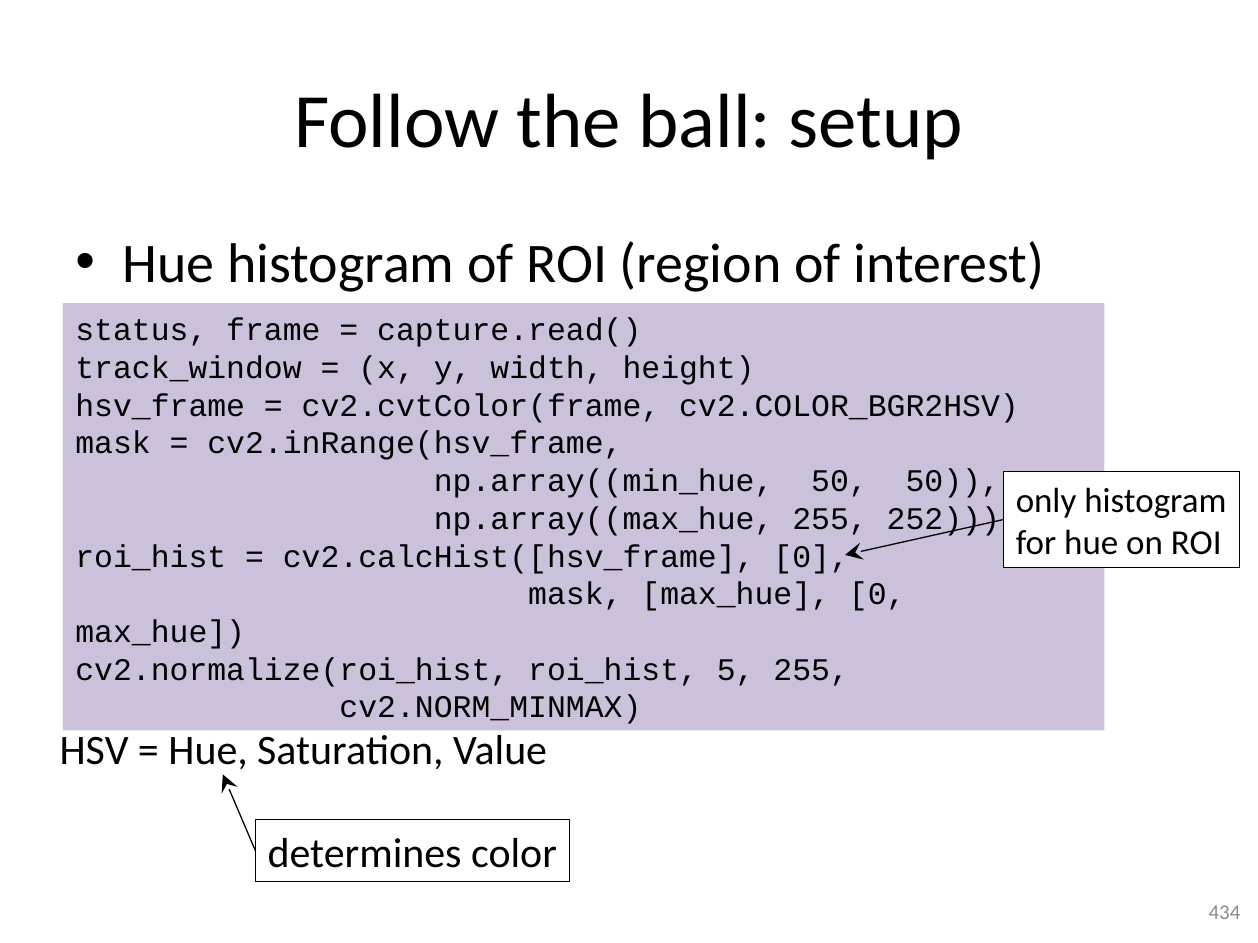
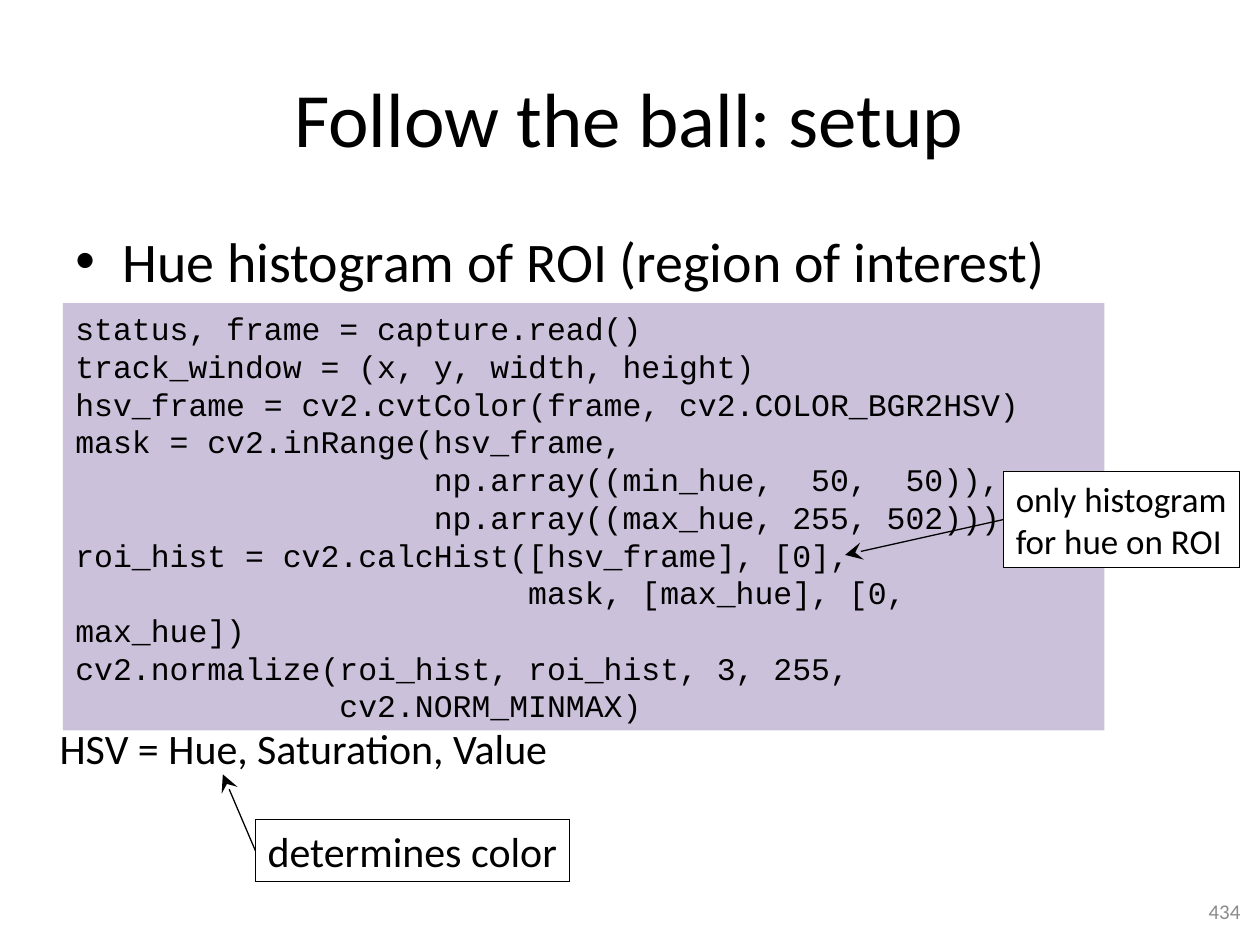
252: 252 -> 502
5: 5 -> 3
